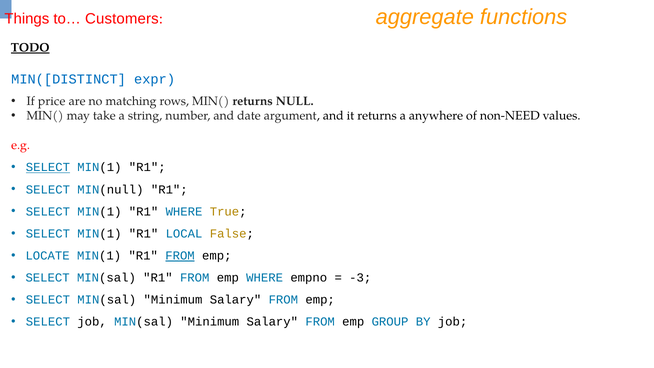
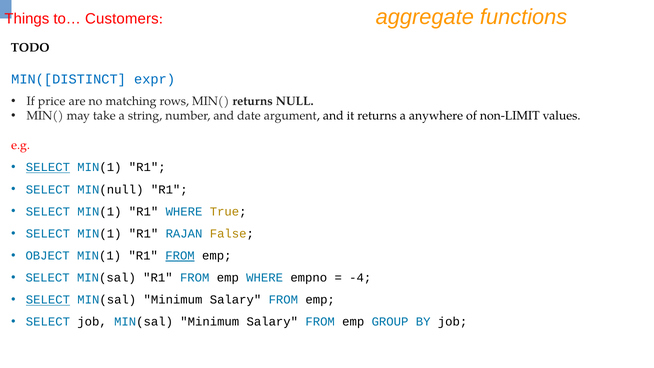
TODO underline: present -> none
non-NEED: non-NEED -> non-LIMIT
LOCAL: LOCAL -> RAJAN
LOCATE: LOCATE -> OBJECT
-3: -3 -> -4
SELECT at (48, 300) underline: none -> present
